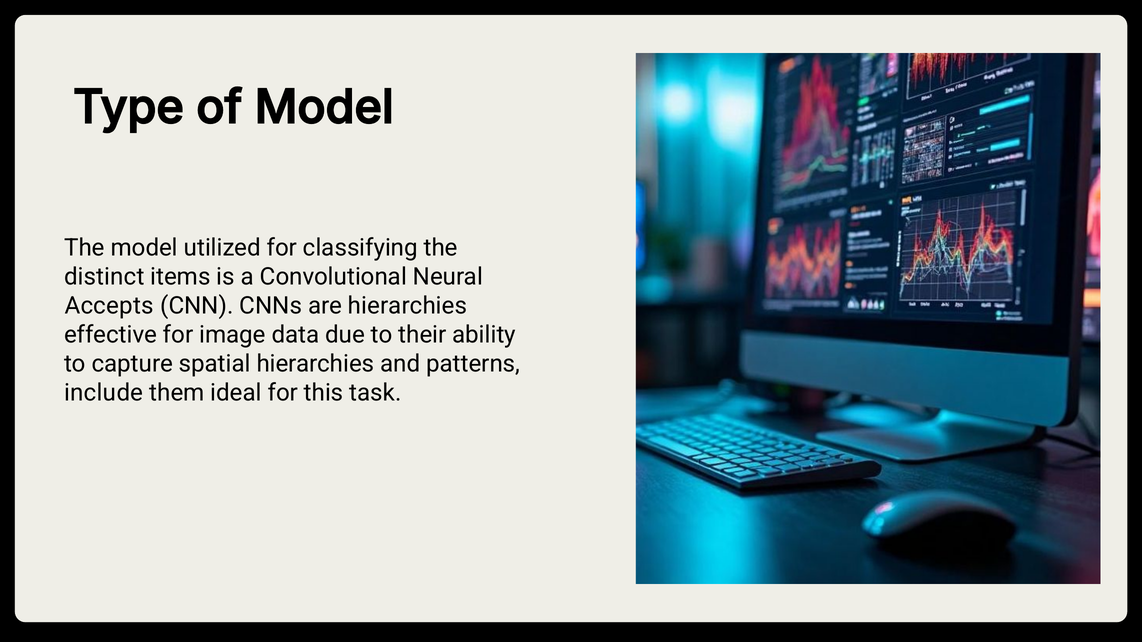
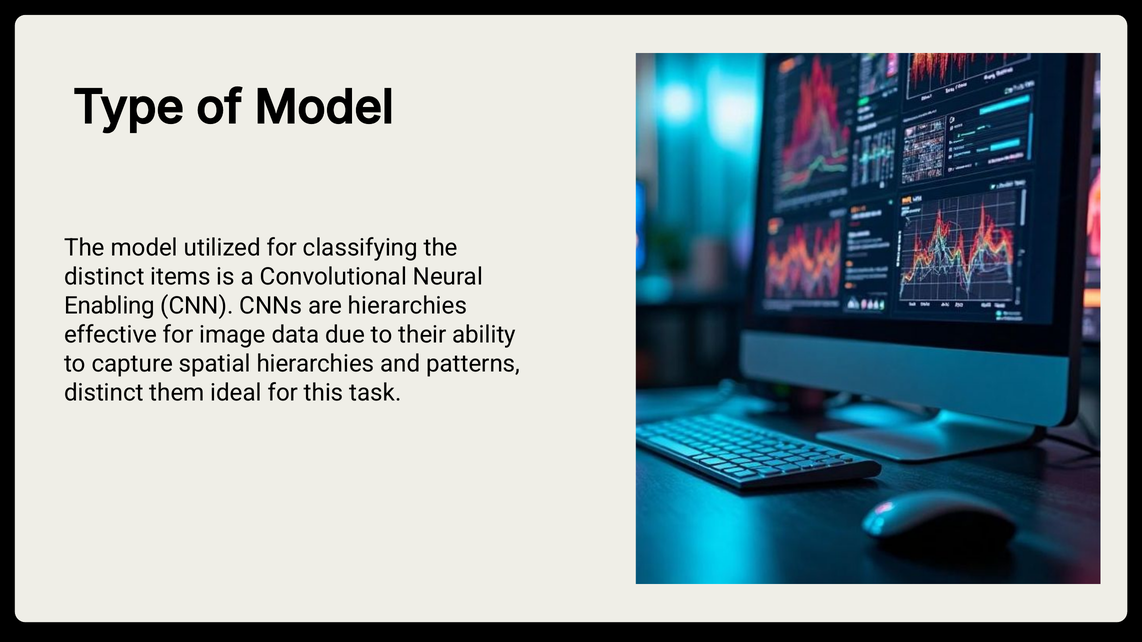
Accepts: Accepts -> Enabling
include at (104, 393): include -> distinct
